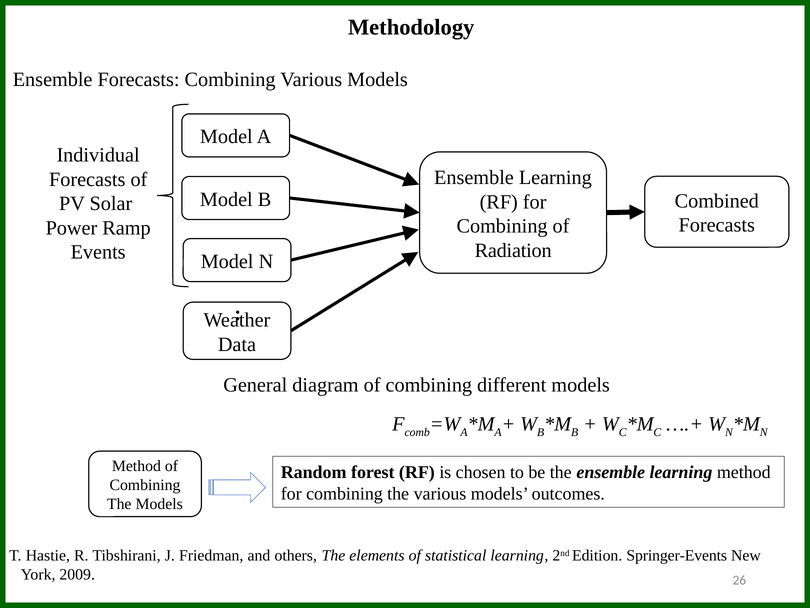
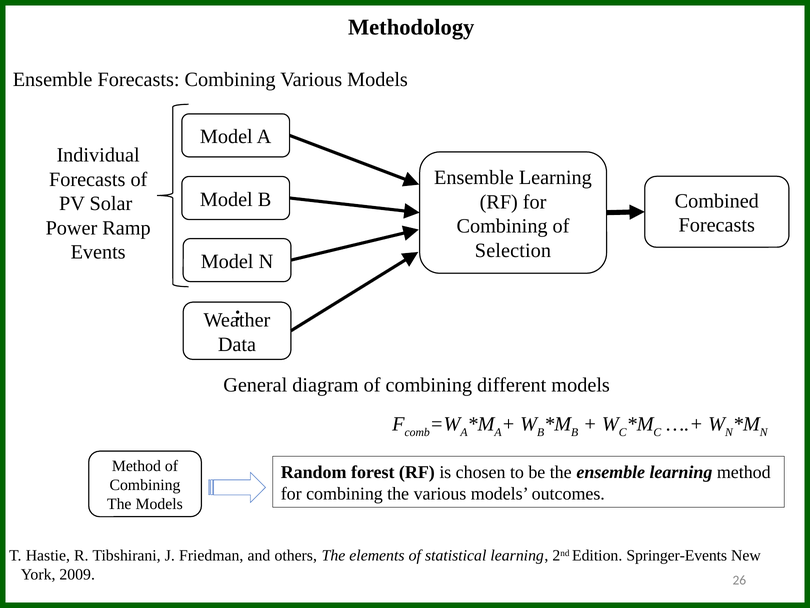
Radiation: Radiation -> Selection
